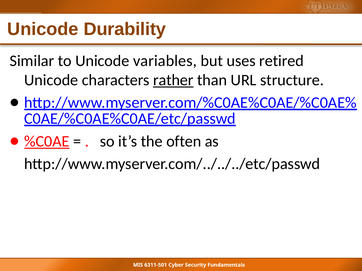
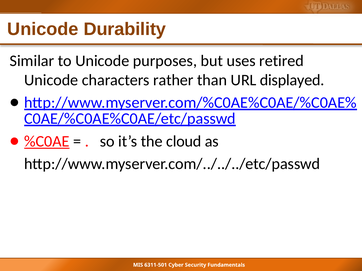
variables: variables -> purposes
rather underline: present -> none
structure: structure -> displayed
often: often -> cloud
